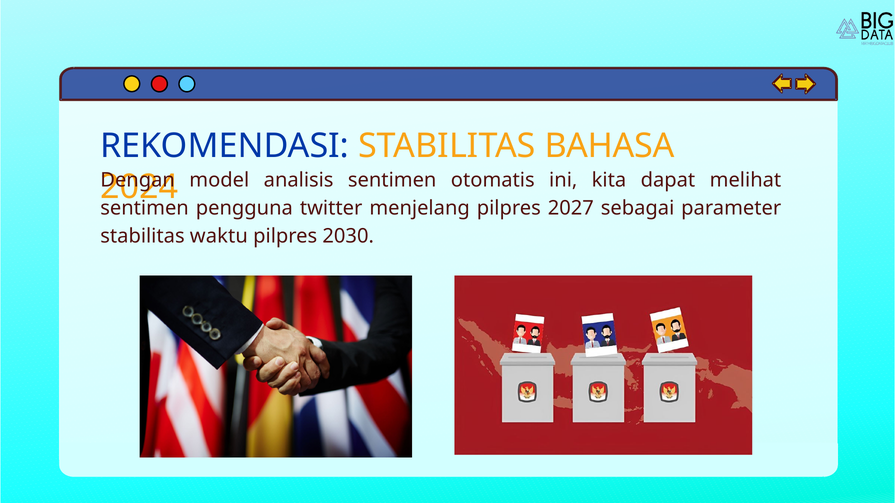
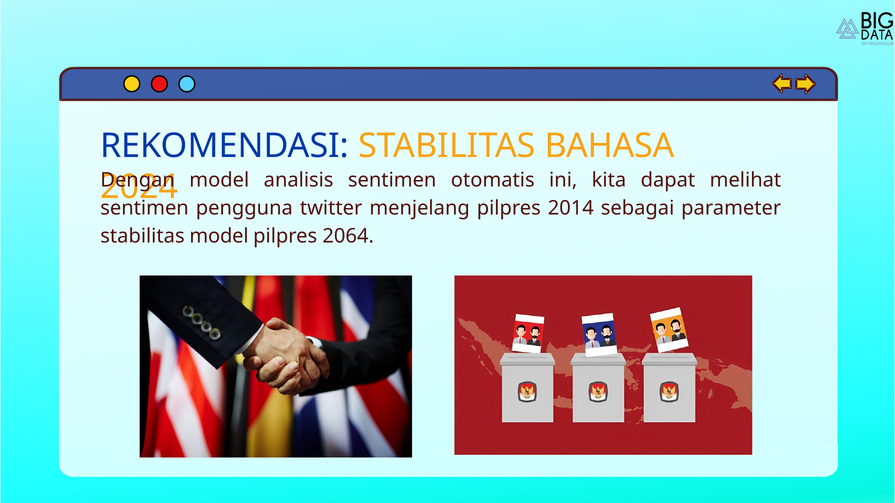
2027: 2027 -> 2014
stabilitas waktu: waktu -> model
2030: 2030 -> 2064
